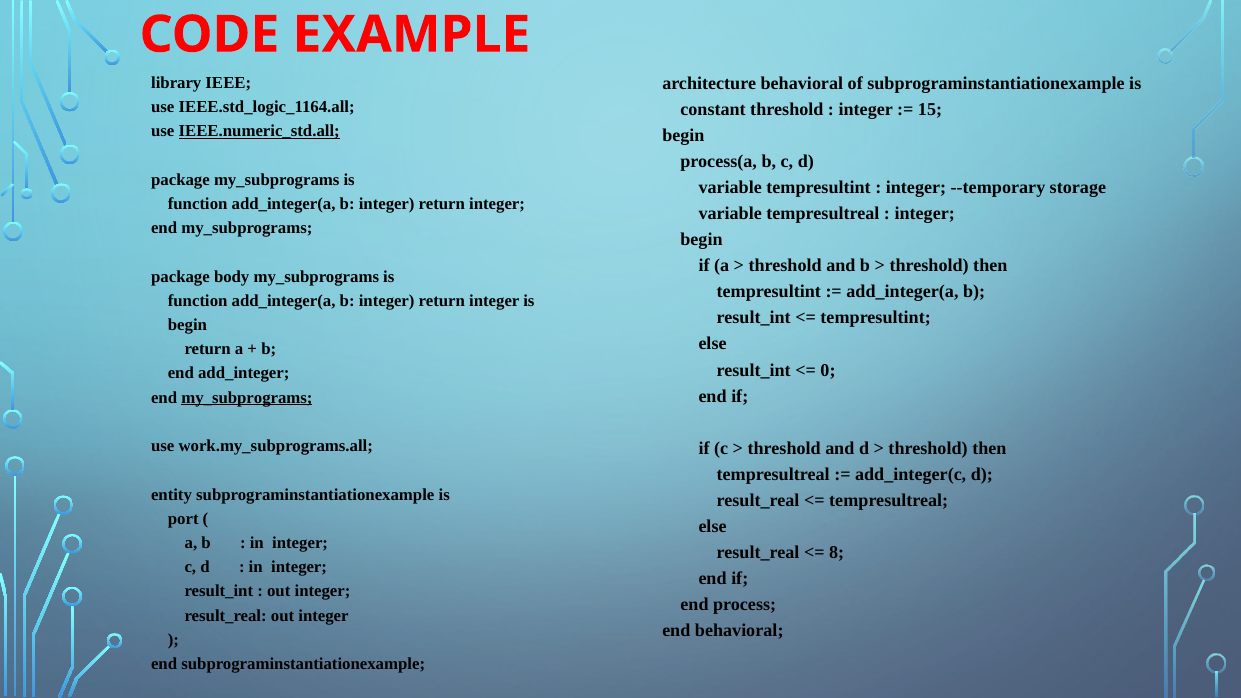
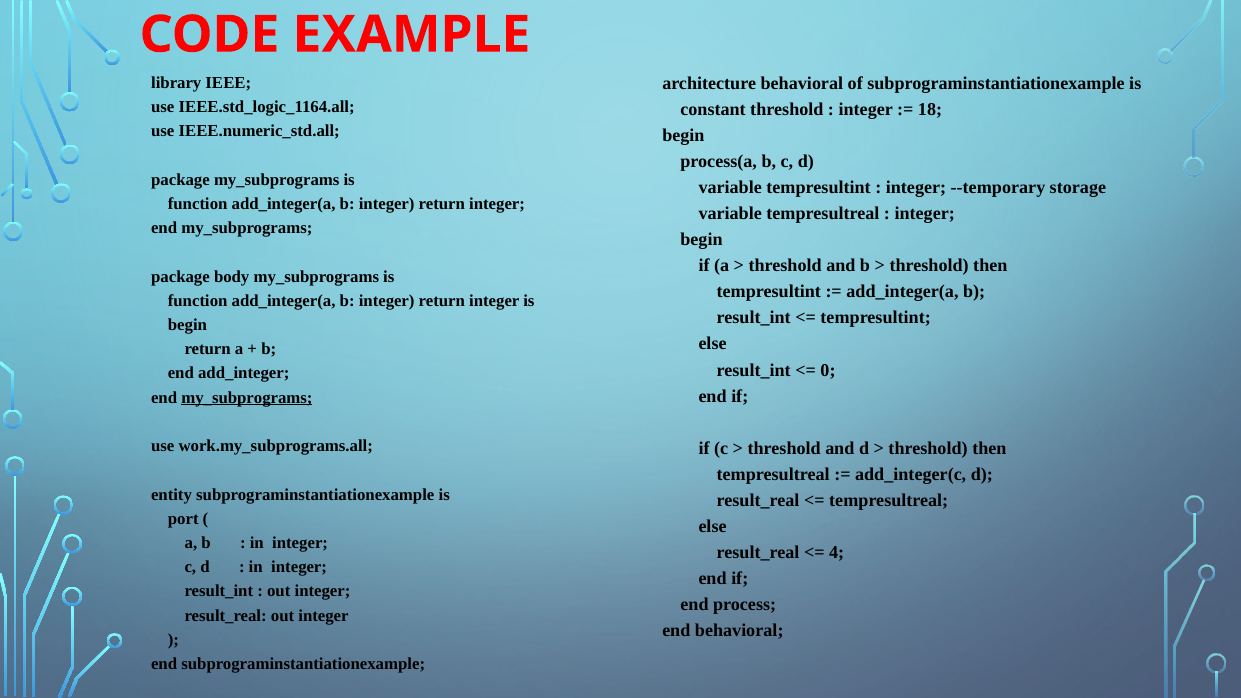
15: 15 -> 18
IEEE.numeric_std.all underline: present -> none
8: 8 -> 4
